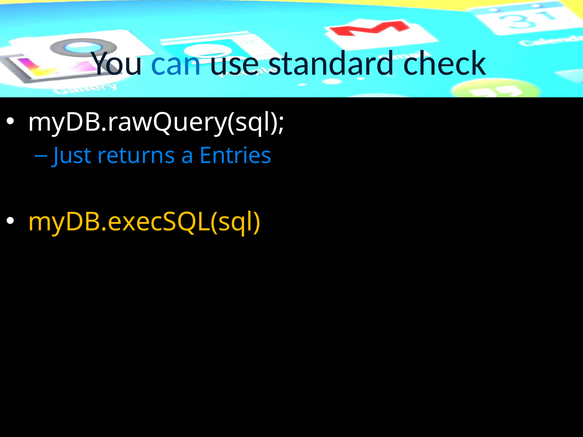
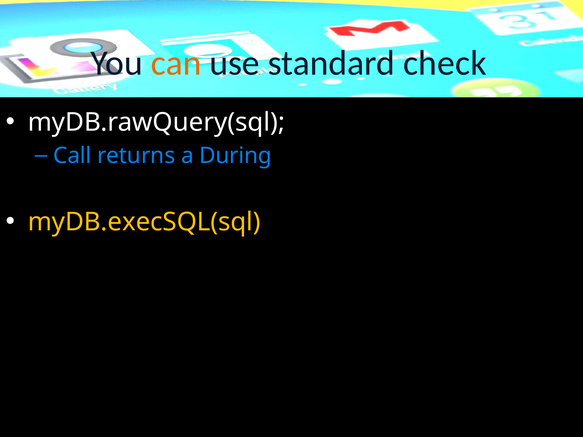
can colour: blue -> orange
Just: Just -> Call
Entries: Entries -> During
